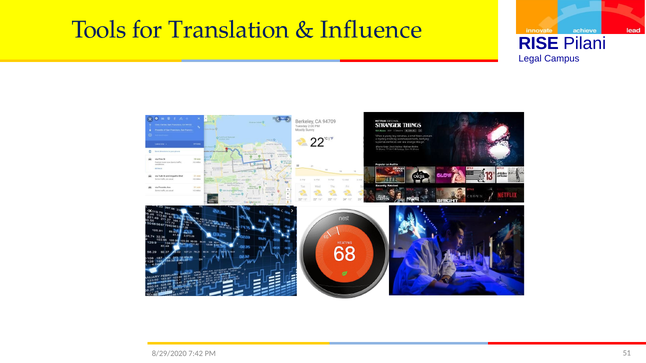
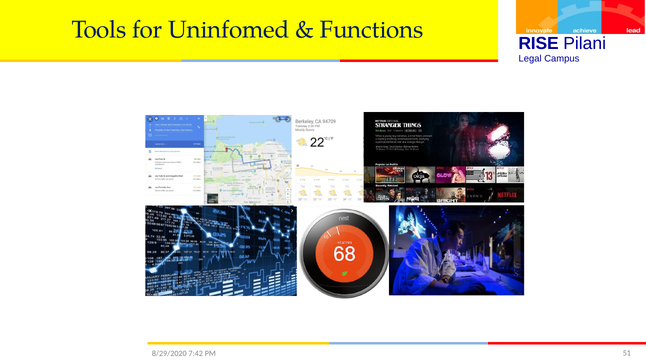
Translation: Translation -> Uninfomed
Influence: Influence -> Functions
